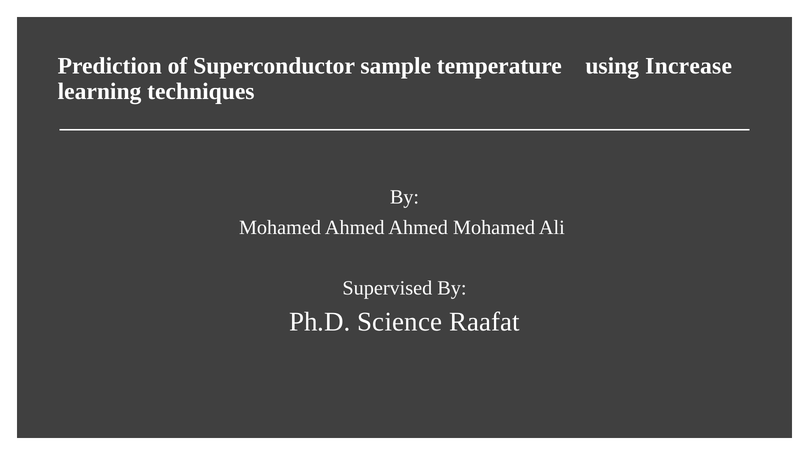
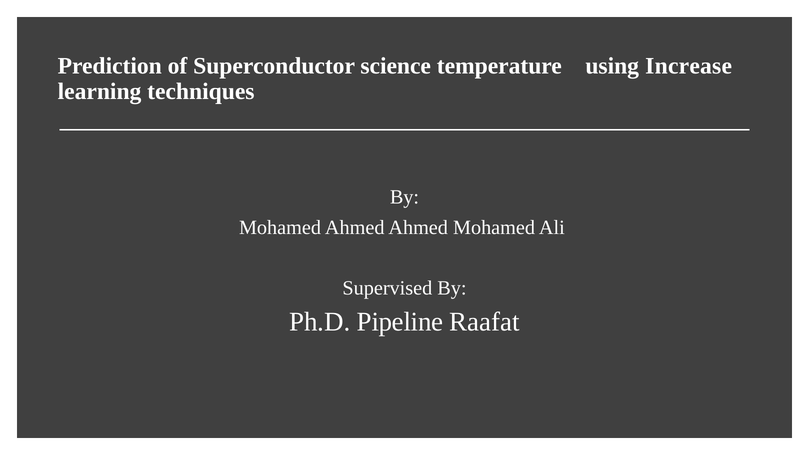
sample: sample -> science
Science: Science -> Pipeline
